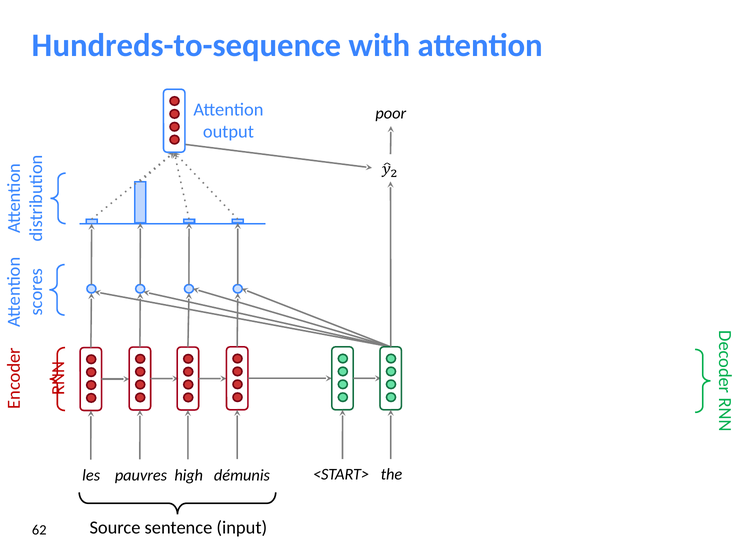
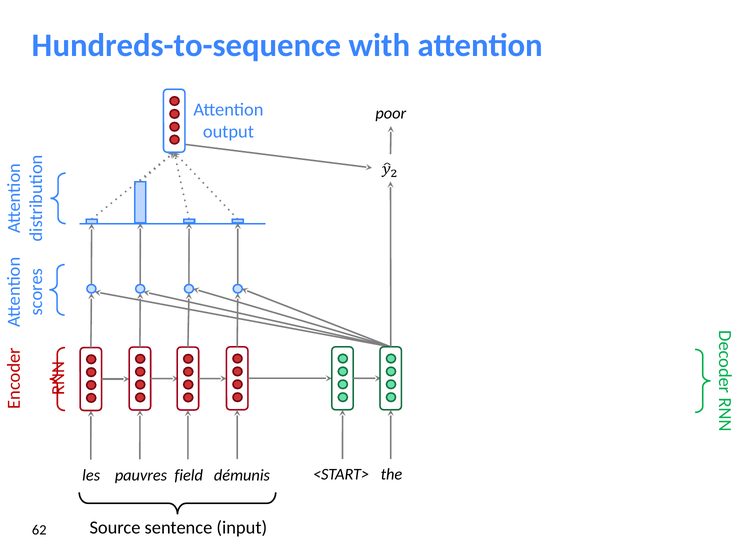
high: high -> field
